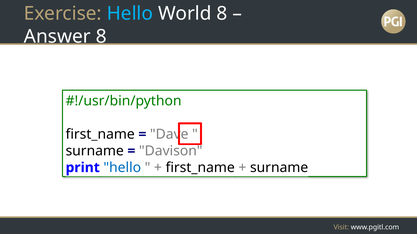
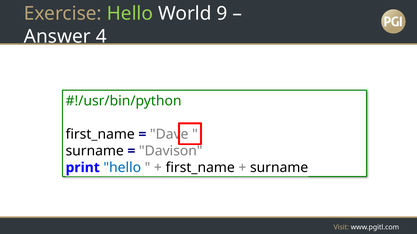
Hello at (130, 14) colour: light blue -> light green
World 8: 8 -> 9
Answer 8: 8 -> 4
